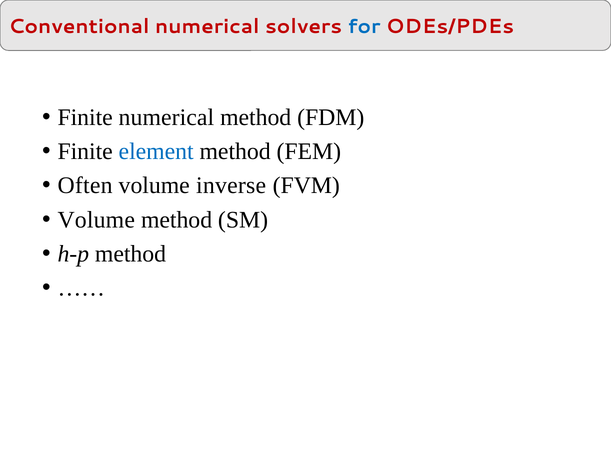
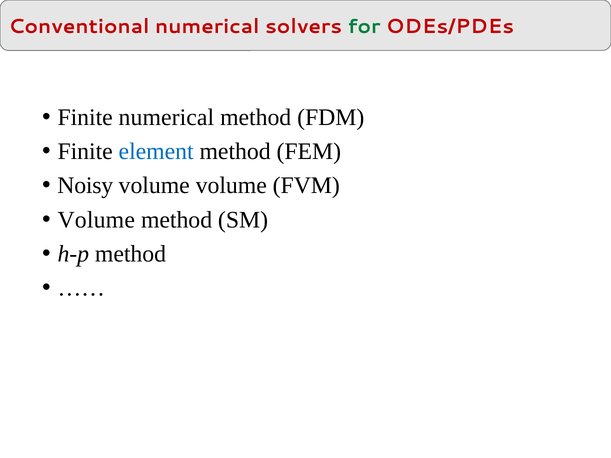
for colour: blue -> green
Often: Often -> Noisy
volume inverse: inverse -> volume
